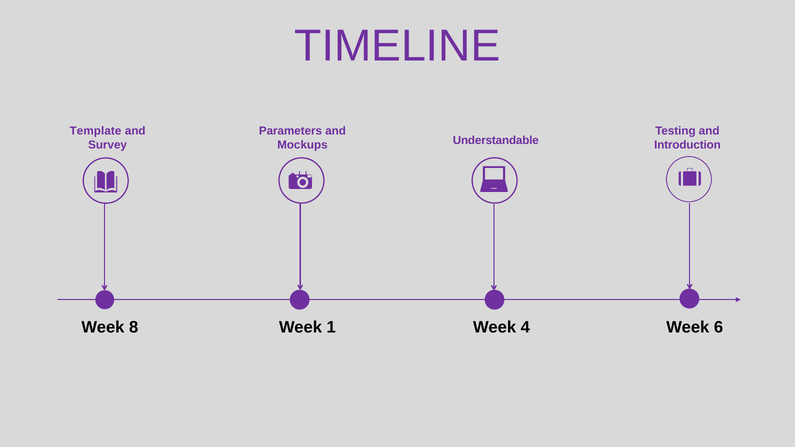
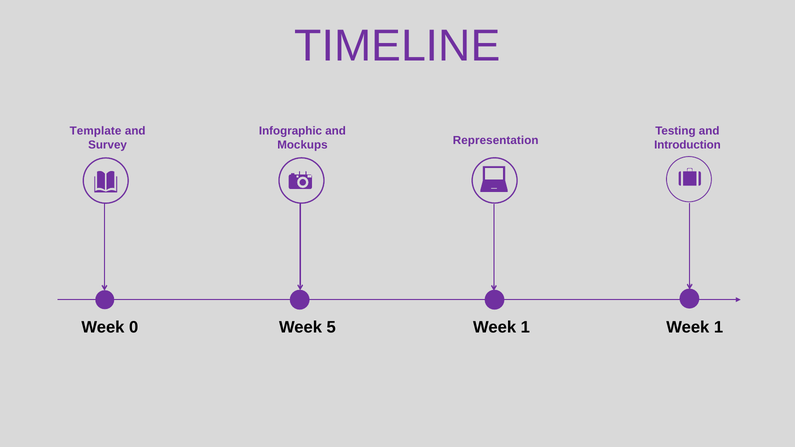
Parameters: Parameters -> Infographic
Understandable: Understandable -> Representation
8: 8 -> 0
1: 1 -> 5
4 at (525, 328): 4 -> 1
6 at (719, 328): 6 -> 1
